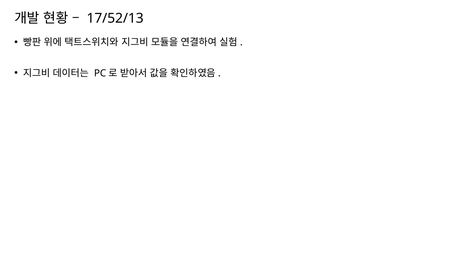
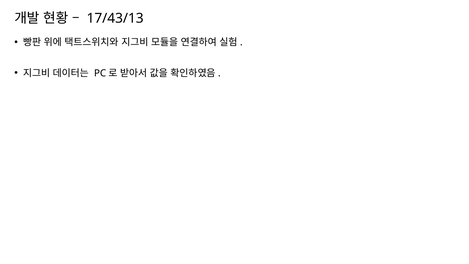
17/52/13: 17/52/13 -> 17/43/13
